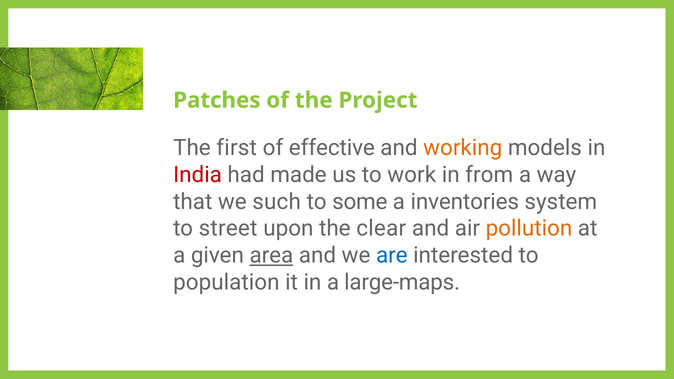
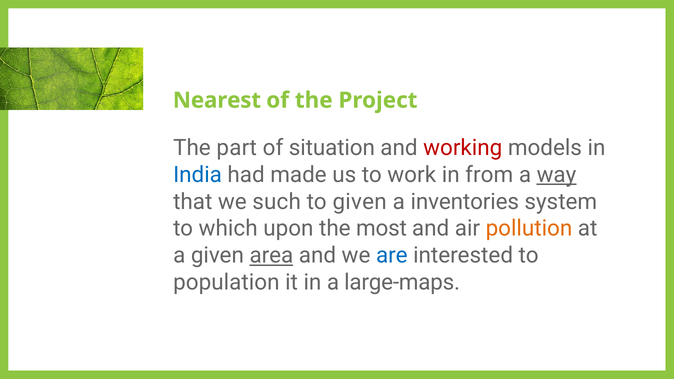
Patches: Patches -> Nearest
first: first -> part
effective: effective -> situation
working colour: orange -> red
India colour: red -> blue
way underline: none -> present
to some: some -> given
street: street -> which
clear: clear -> most
